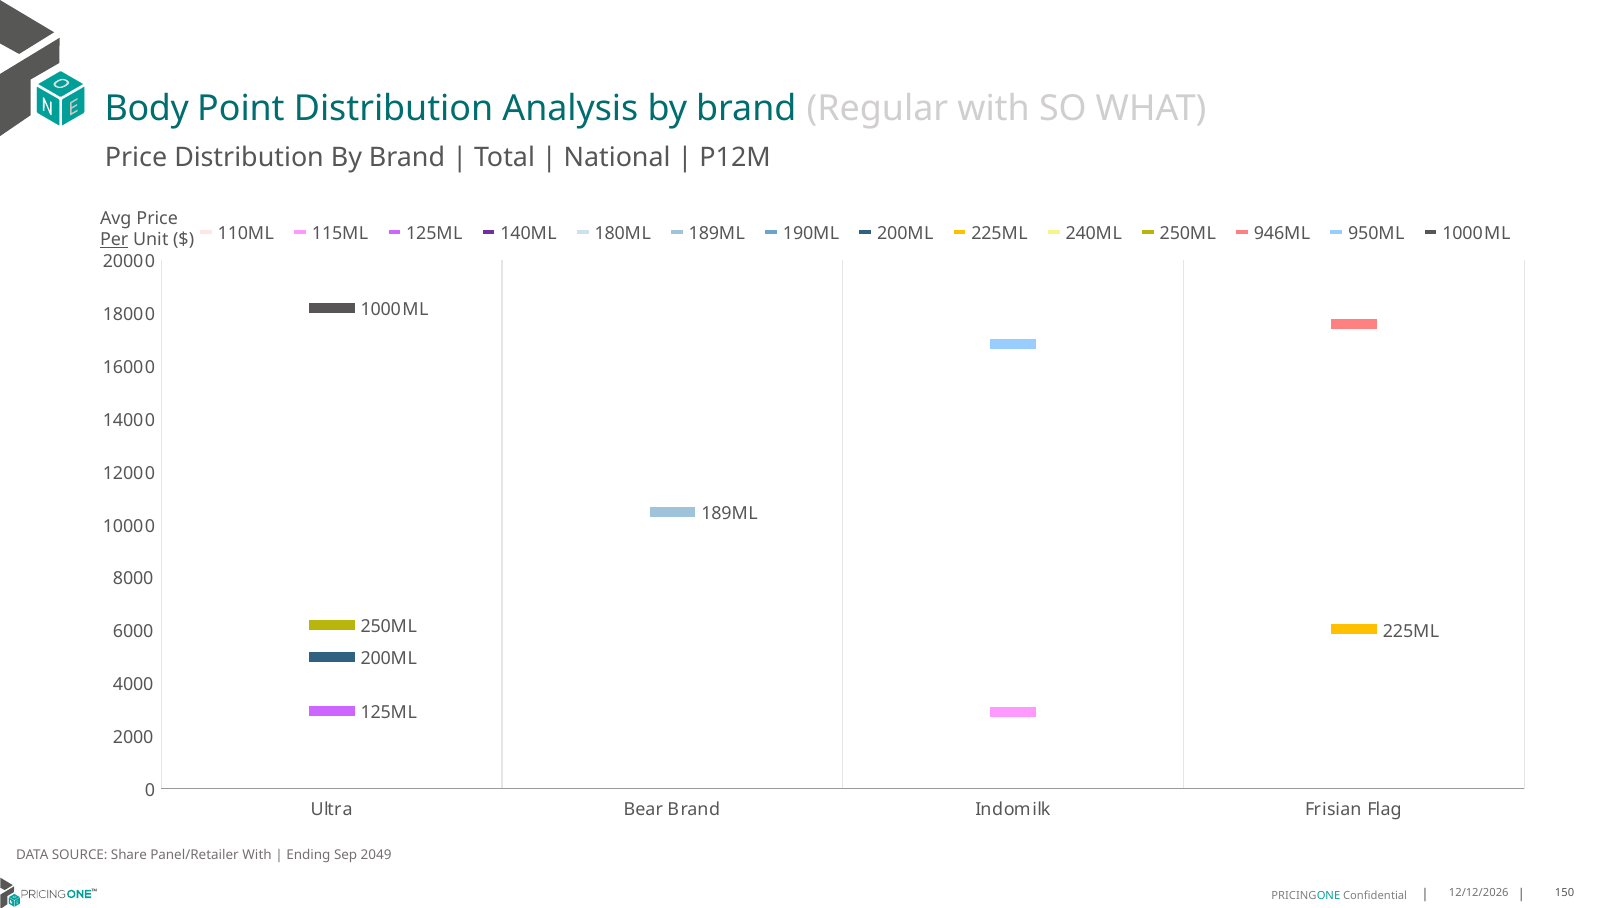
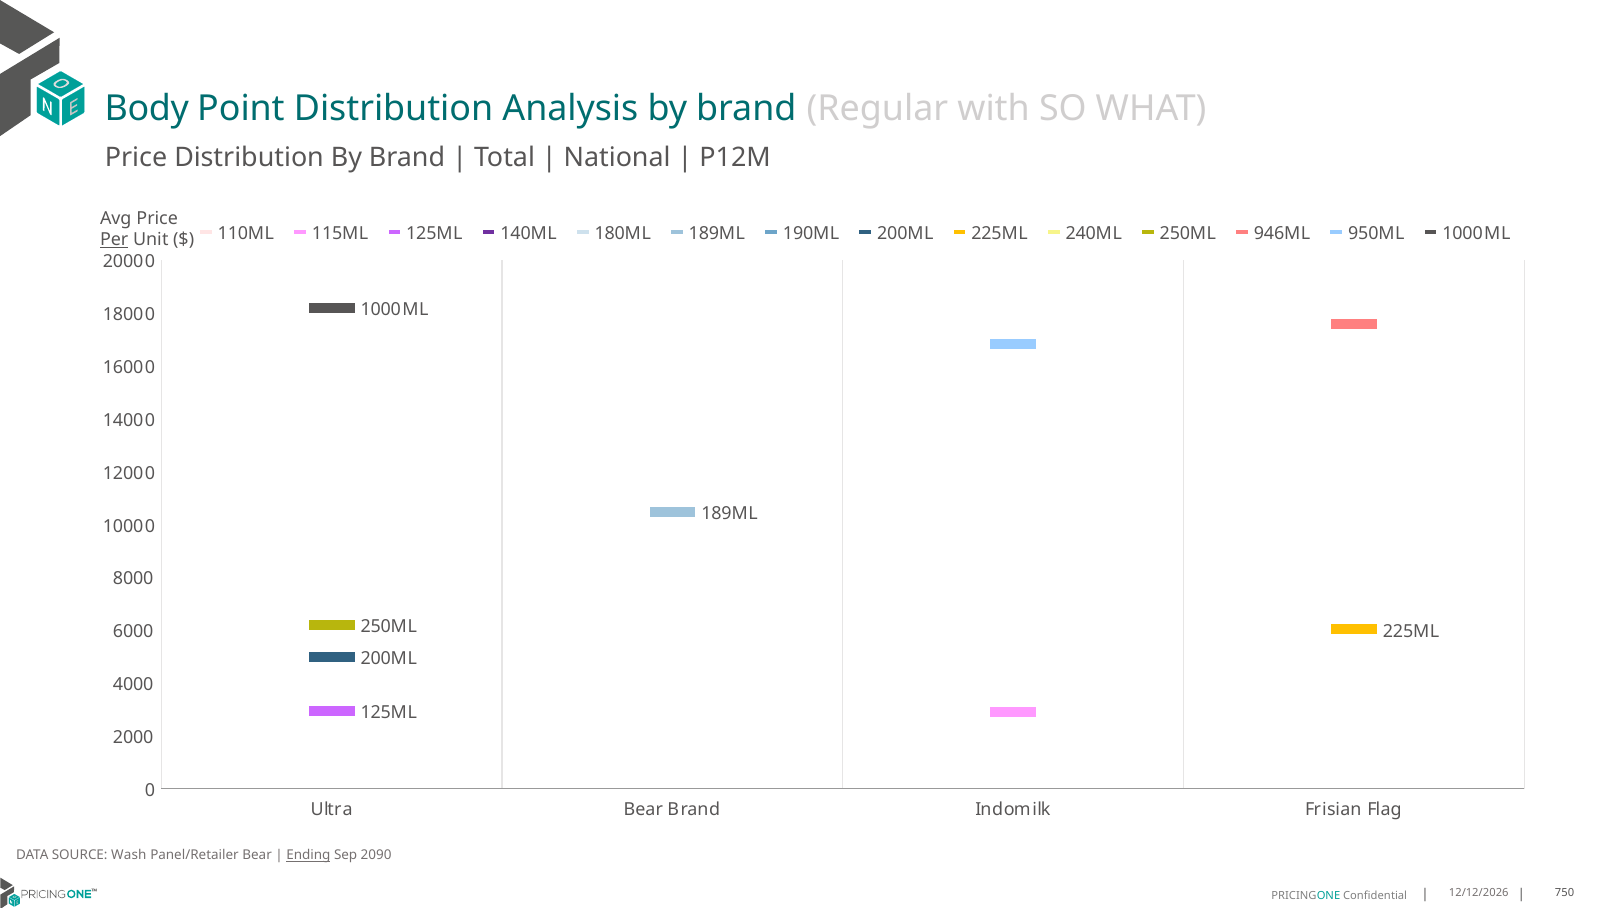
Share: Share -> Wash
Panel/Retailer With: With -> Bear
Ending underline: none -> present
2049: 2049 -> 2090
150: 150 -> 750
